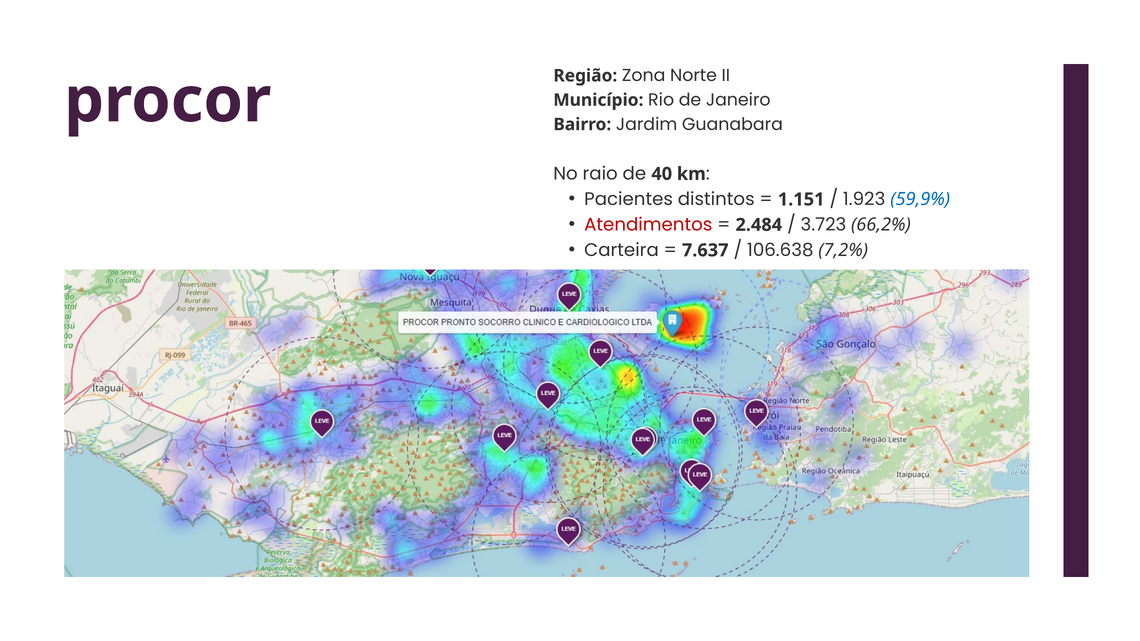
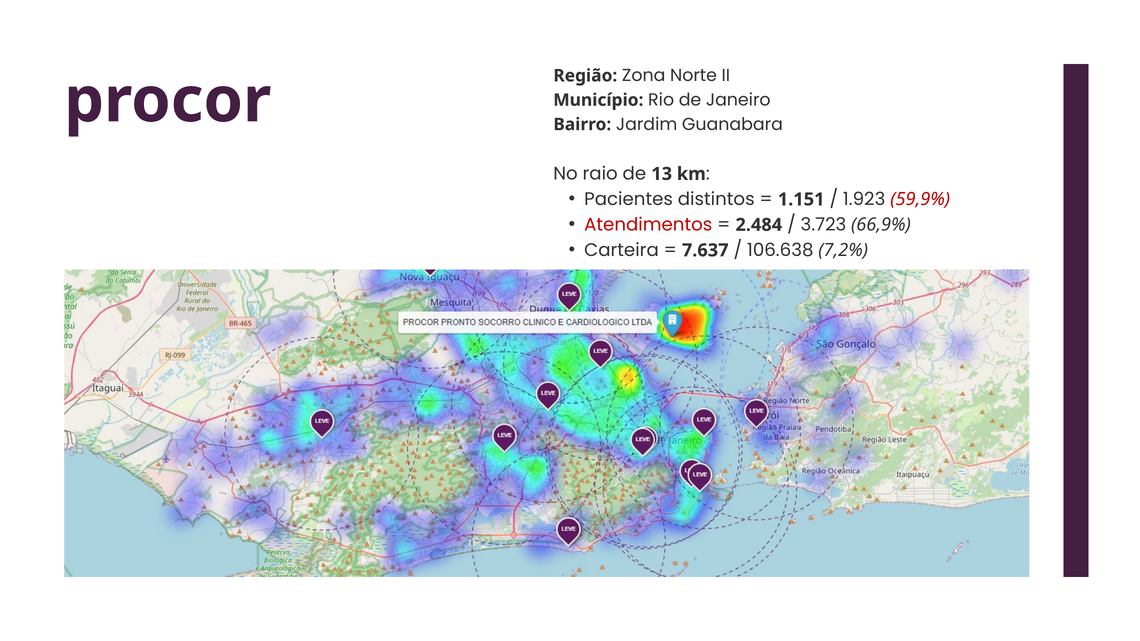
40: 40 -> 13
59,9% colour: blue -> red
66,2%: 66,2% -> 66,9%
